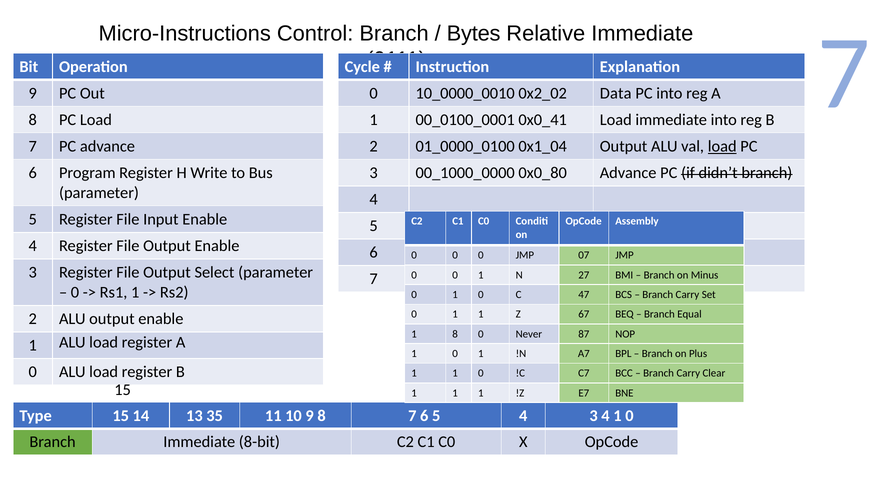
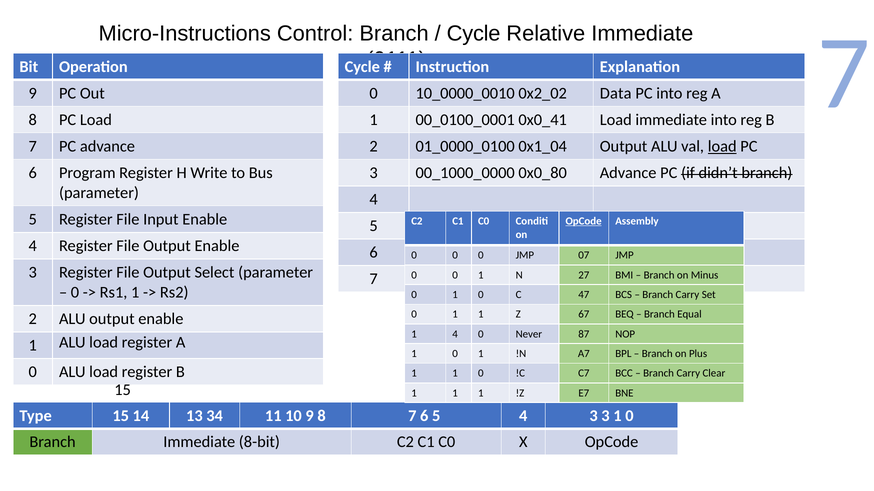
Bytes at (474, 33): Bytes -> Cycle
OpCode at (584, 222) underline: none -> present
1 8: 8 -> 4
35: 35 -> 34
3 4: 4 -> 3
